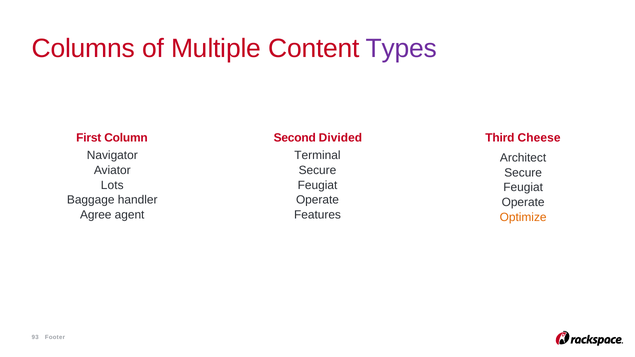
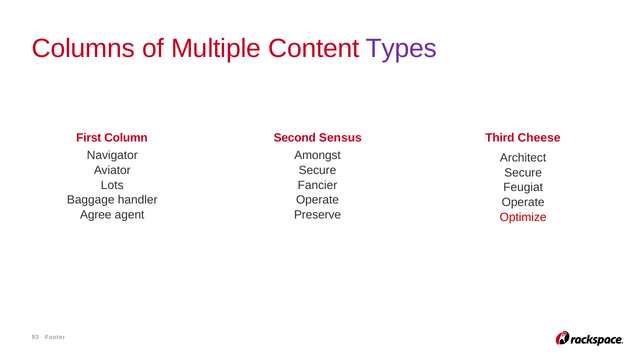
Divided: Divided -> Sensus
Terminal: Terminal -> Amongst
Feugiat at (317, 185): Feugiat -> Fancier
Features: Features -> Preserve
Optimize colour: orange -> red
